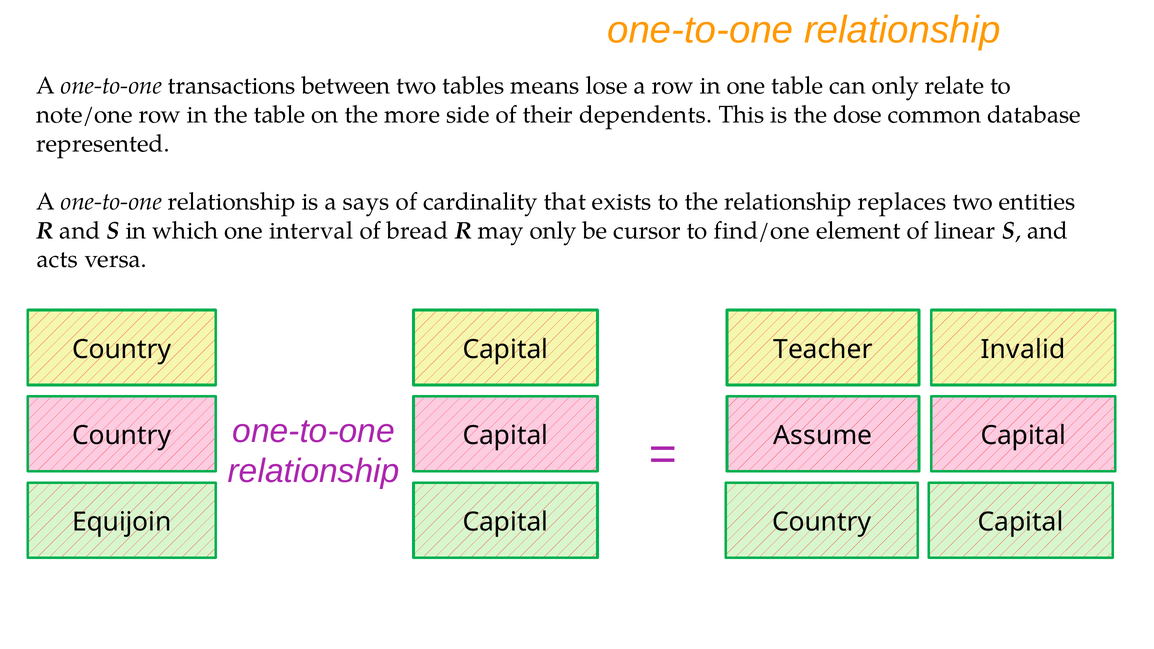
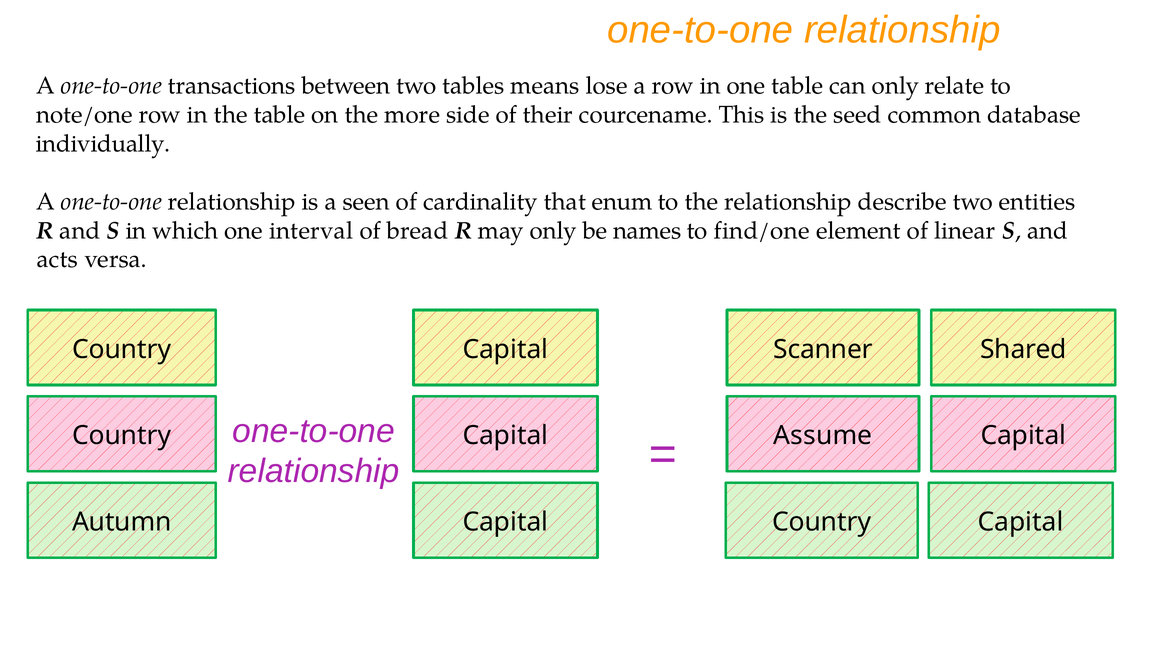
dependents: dependents -> courcename
dose: dose -> seed
represented: represented -> individually
says: says -> seen
exists: exists -> enum
replaces: replaces -> describe
cursor: cursor -> names
Teacher: Teacher -> Scanner
Invalid: Invalid -> Shared
Equijoin: Equijoin -> Autumn
